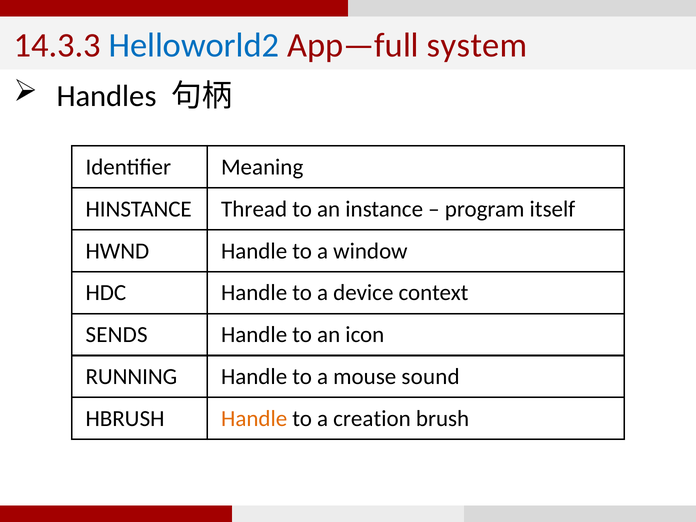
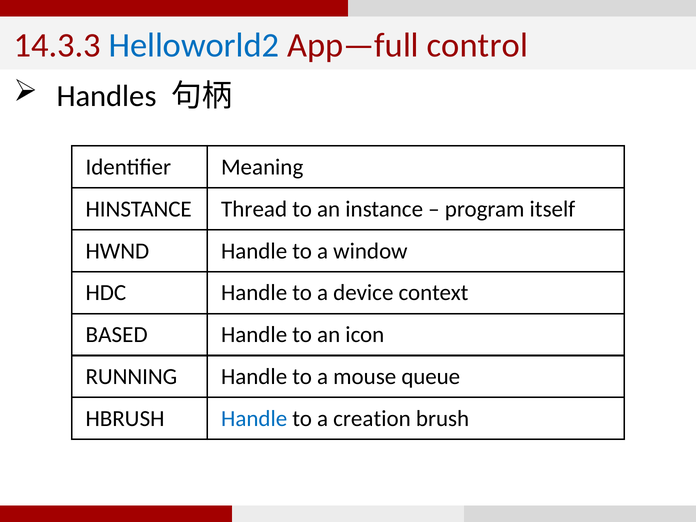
system: system -> control
SENDS: SENDS -> BASED
sound: sound -> queue
Handle at (254, 419) colour: orange -> blue
